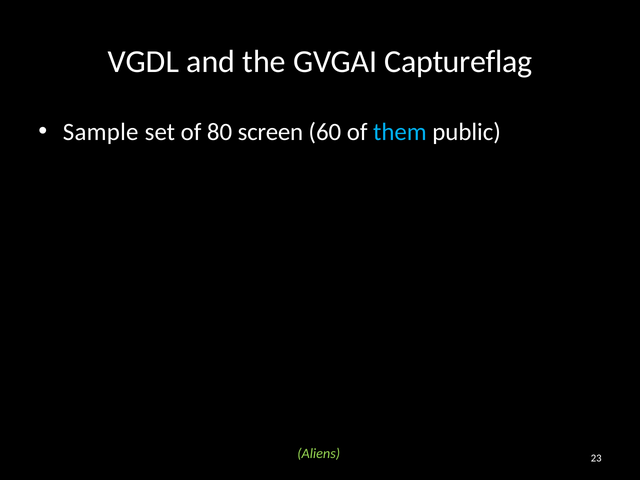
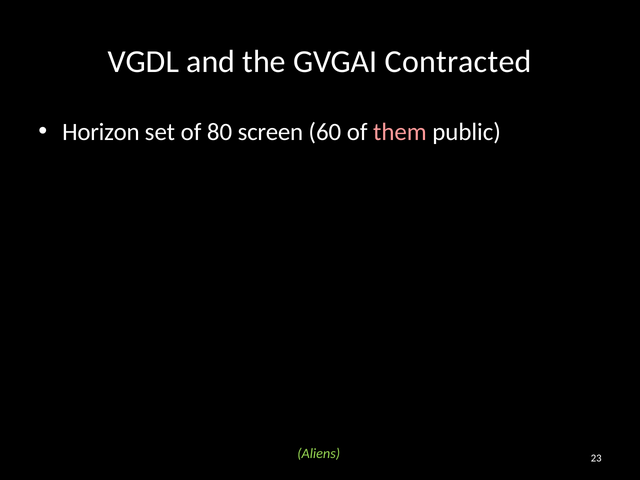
Captureflag: Captureflag -> Contracted
Sample: Sample -> Horizon
them colour: light blue -> pink
